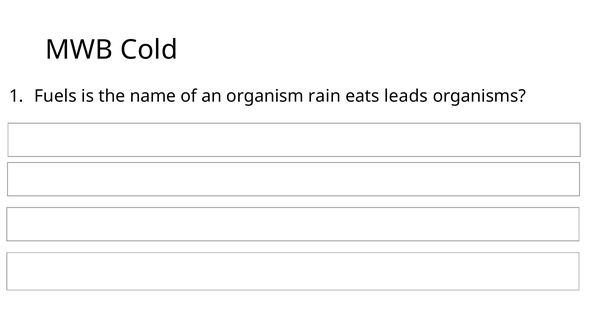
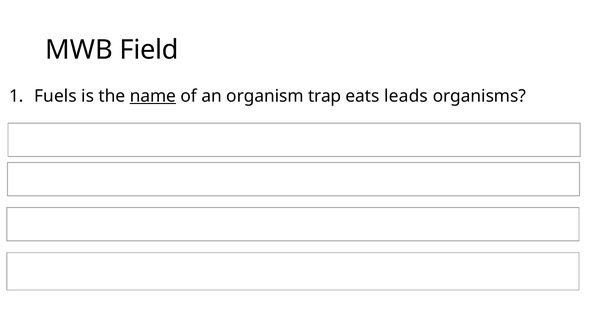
MWB Cold: Cold -> Field
name underline: none -> present
organism rain: rain -> trap
